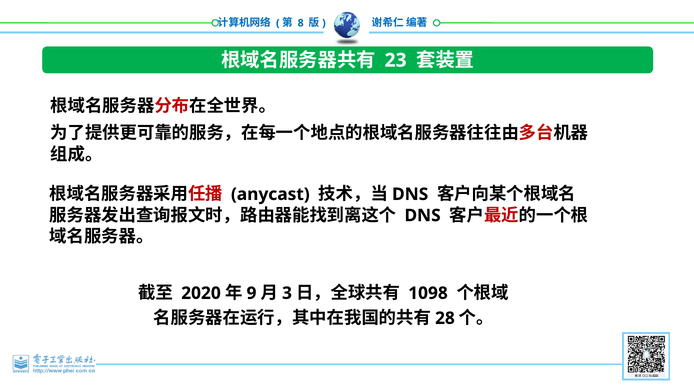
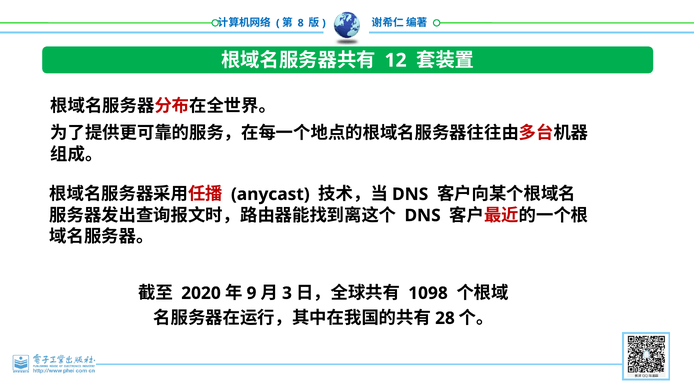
23: 23 -> 12
